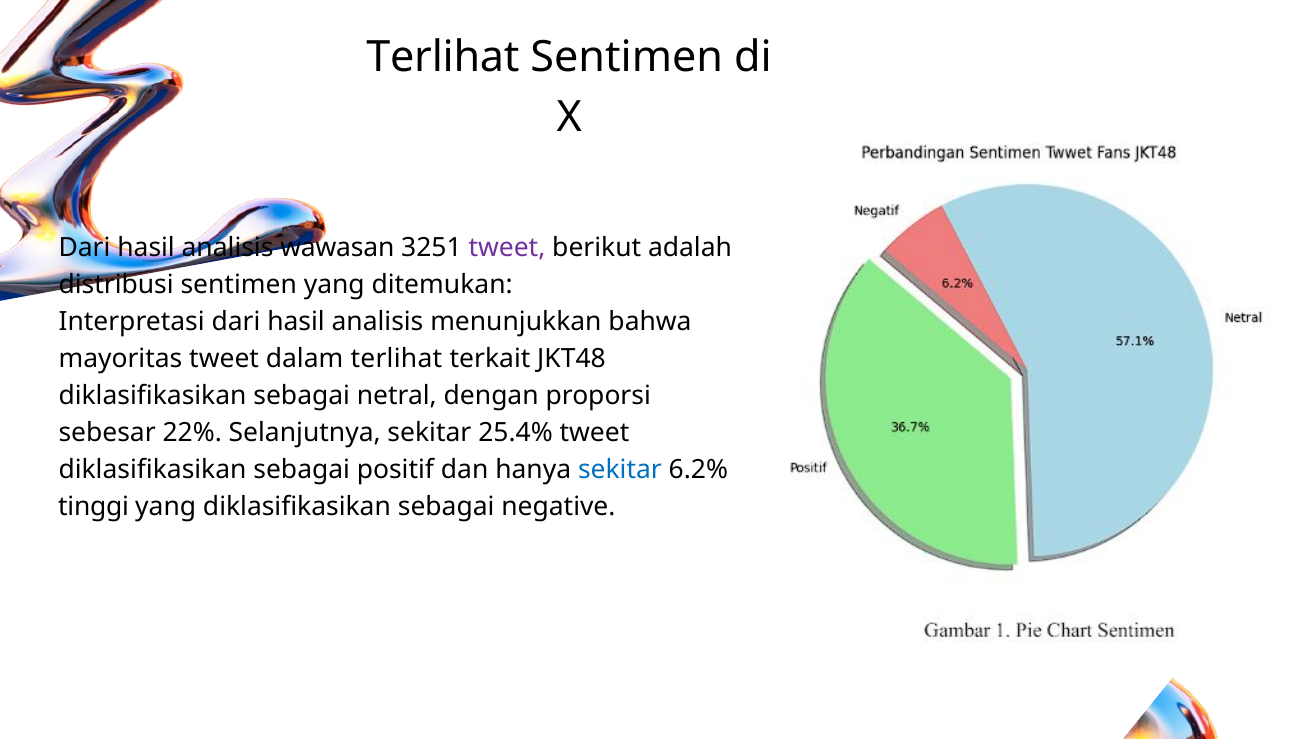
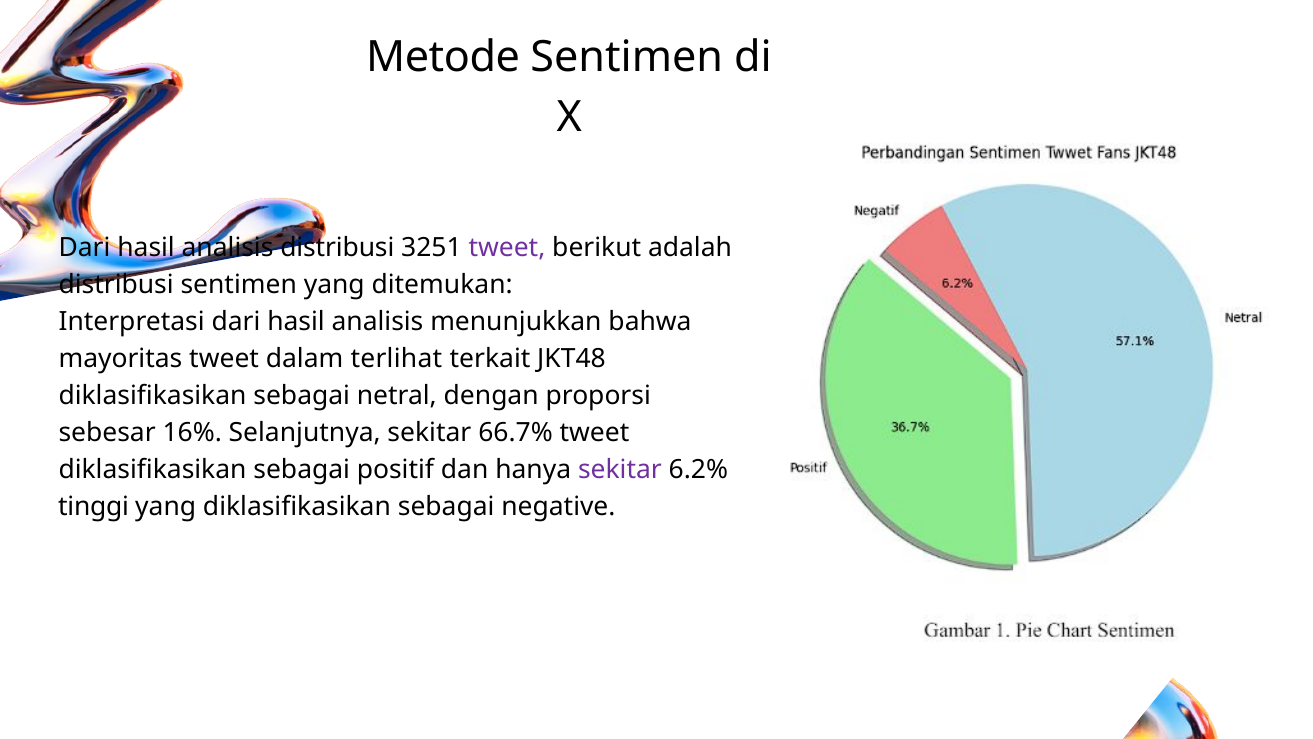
Terlihat at (443, 57): Terlihat -> Metode
analisis wawasan: wawasan -> distribusi
22%: 22% -> 16%
25.4%: 25.4% -> 66.7%
sekitar at (620, 469) colour: blue -> purple
